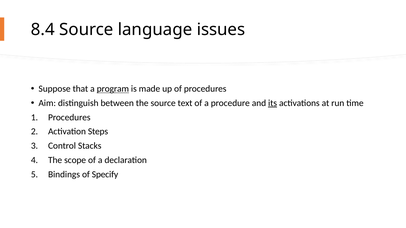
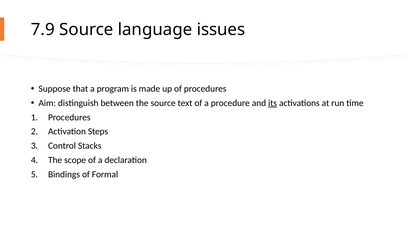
8.4: 8.4 -> 7.9
program underline: present -> none
Specify: Specify -> Formal
